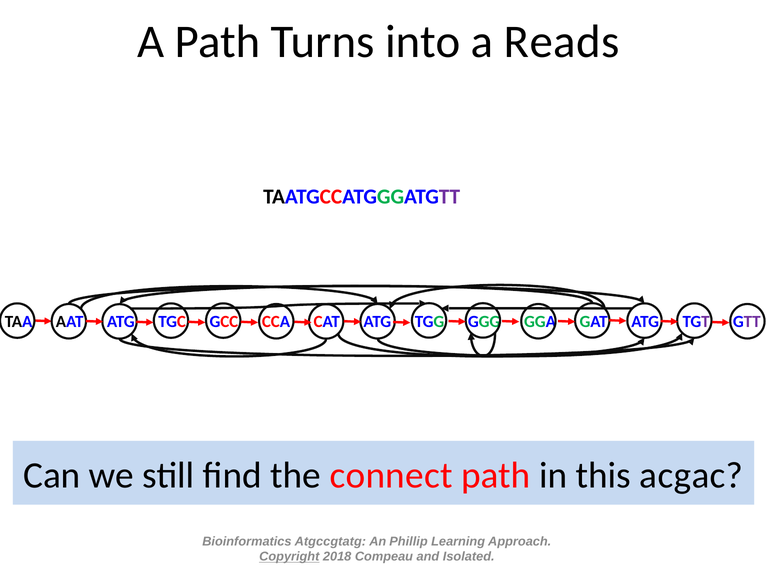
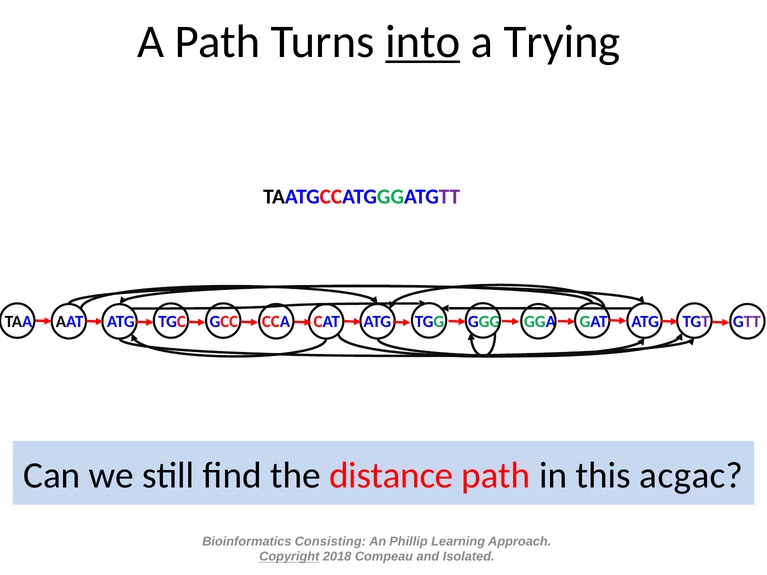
into underline: none -> present
Reads: Reads -> Trying
connect: connect -> distance
Atgccgtatg: Atgccgtatg -> Consisting
